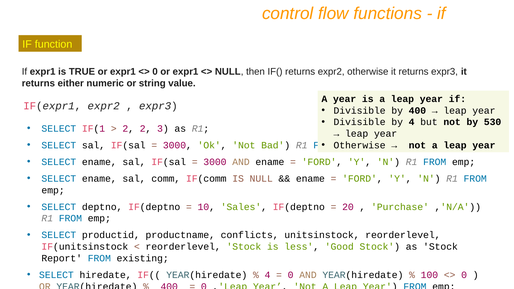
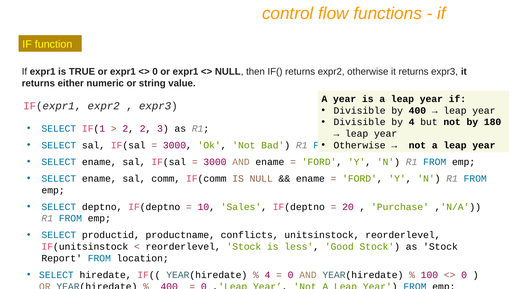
530: 530 -> 180
existing: existing -> location
